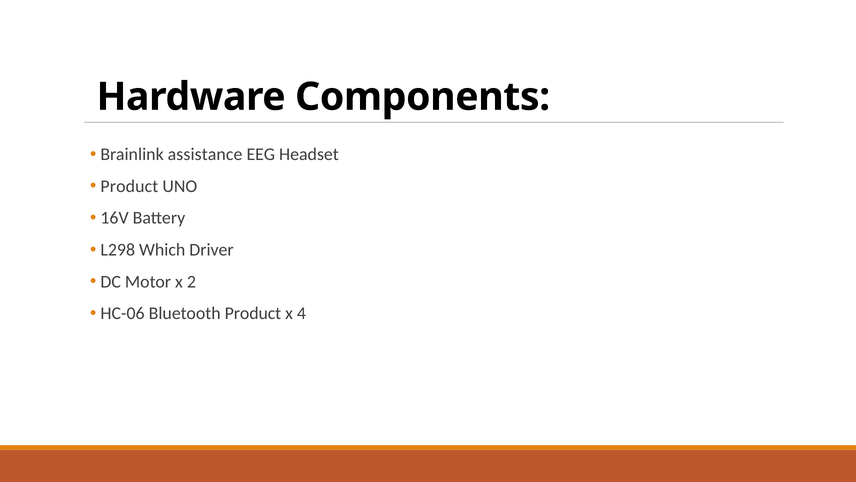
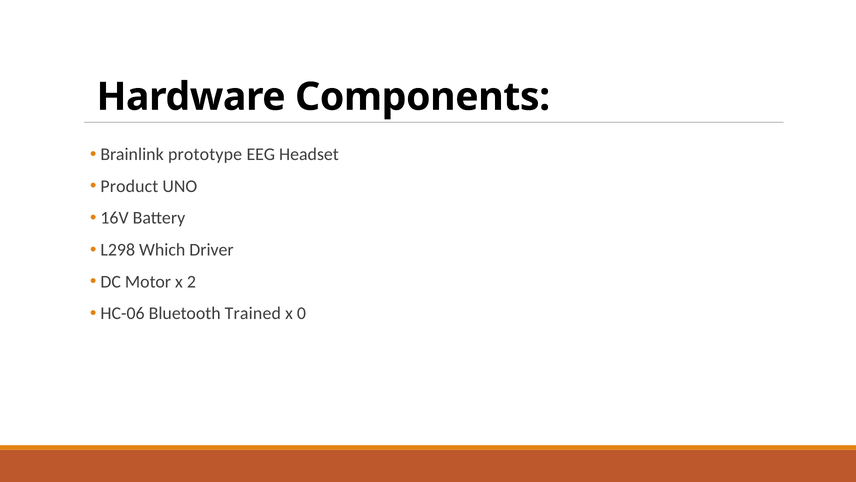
assistance: assistance -> prototype
Bluetooth Product: Product -> Trained
4: 4 -> 0
